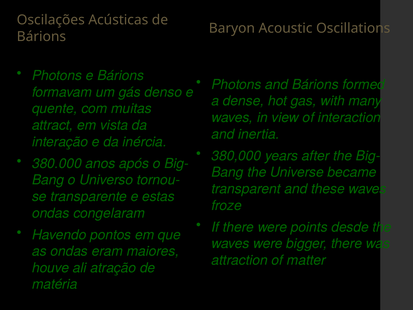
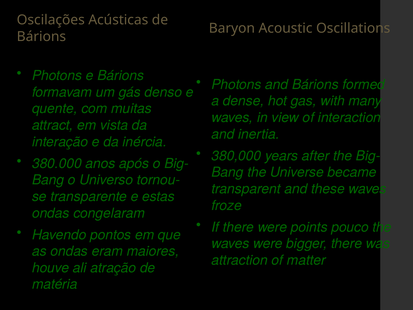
desde: desde -> pouco
